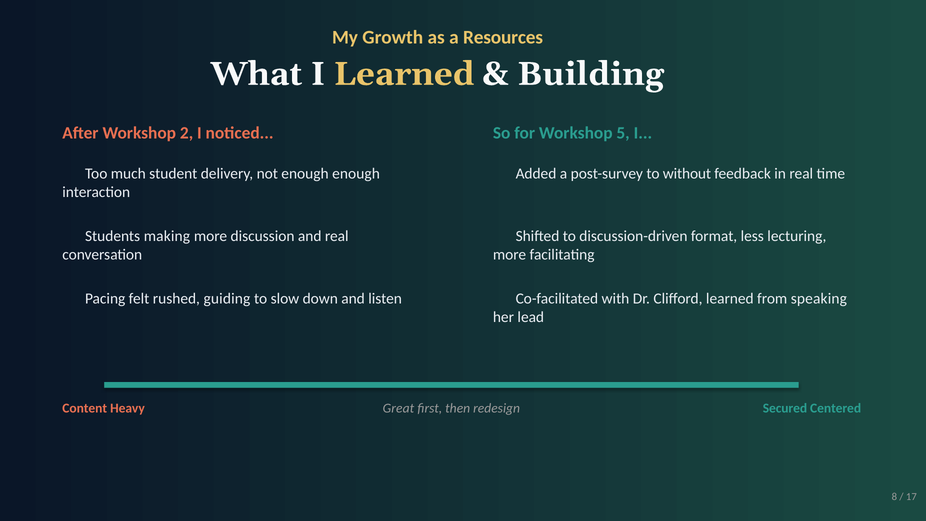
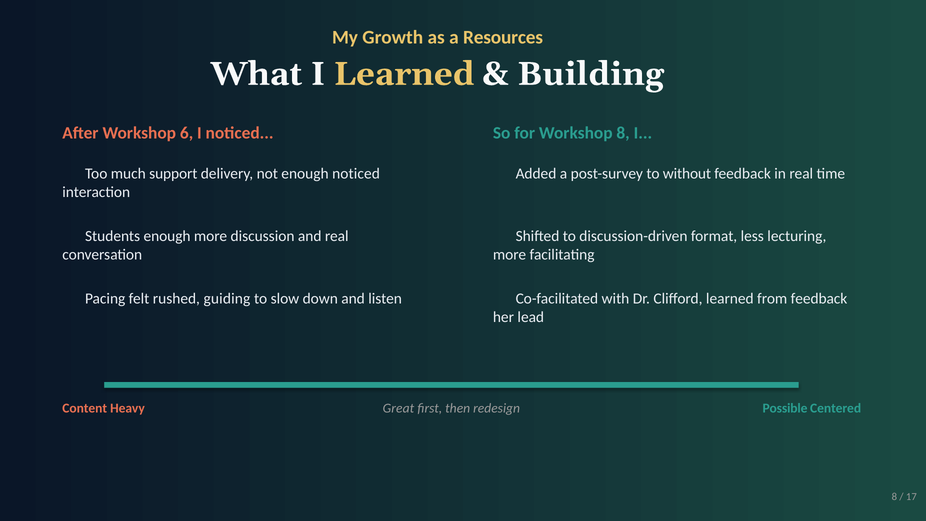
2: 2 -> 6
Workshop 5: 5 -> 8
student: student -> support
enough enough: enough -> noticed
making at (167, 236): making -> enough
from speaking: speaking -> feedback
Secured: Secured -> Possible
